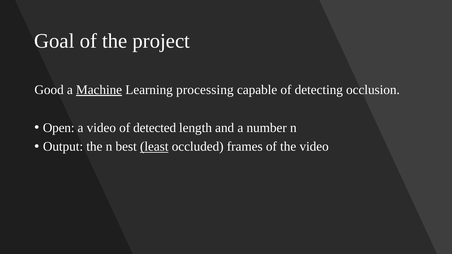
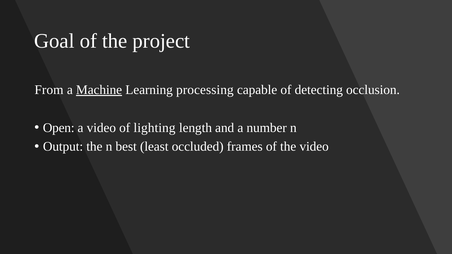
Good: Good -> From
detected: detected -> lighting
least underline: present -> none
